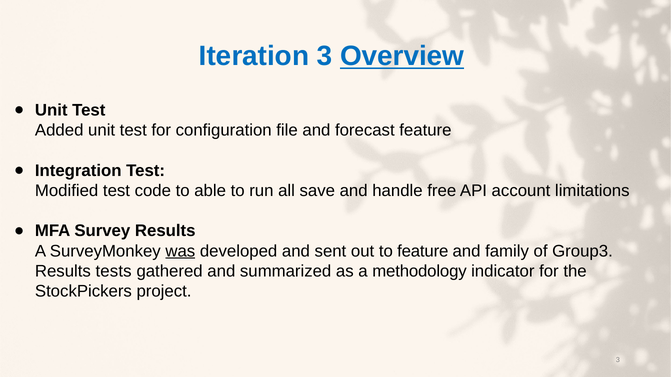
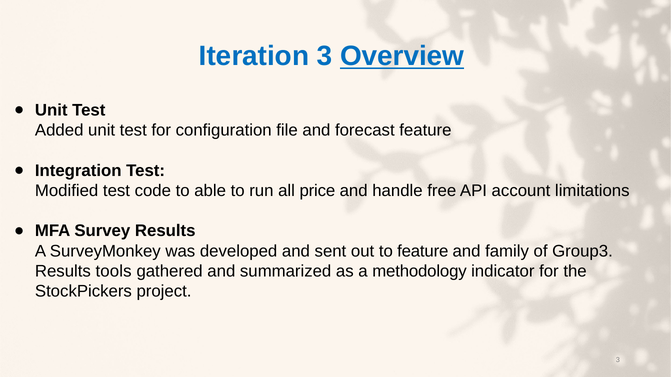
save: save -> price
was underline: present -> none
tests: tests -> tools
